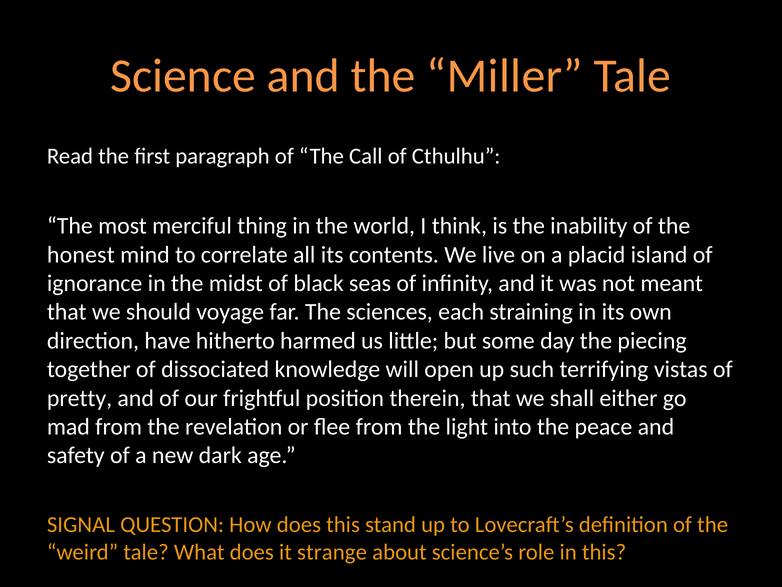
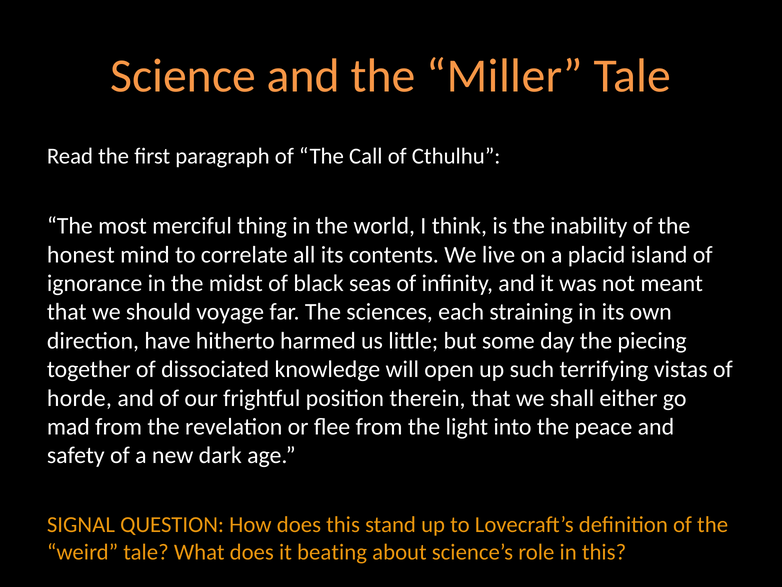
pretty: pretty -> horde
strange: strange -> beating
